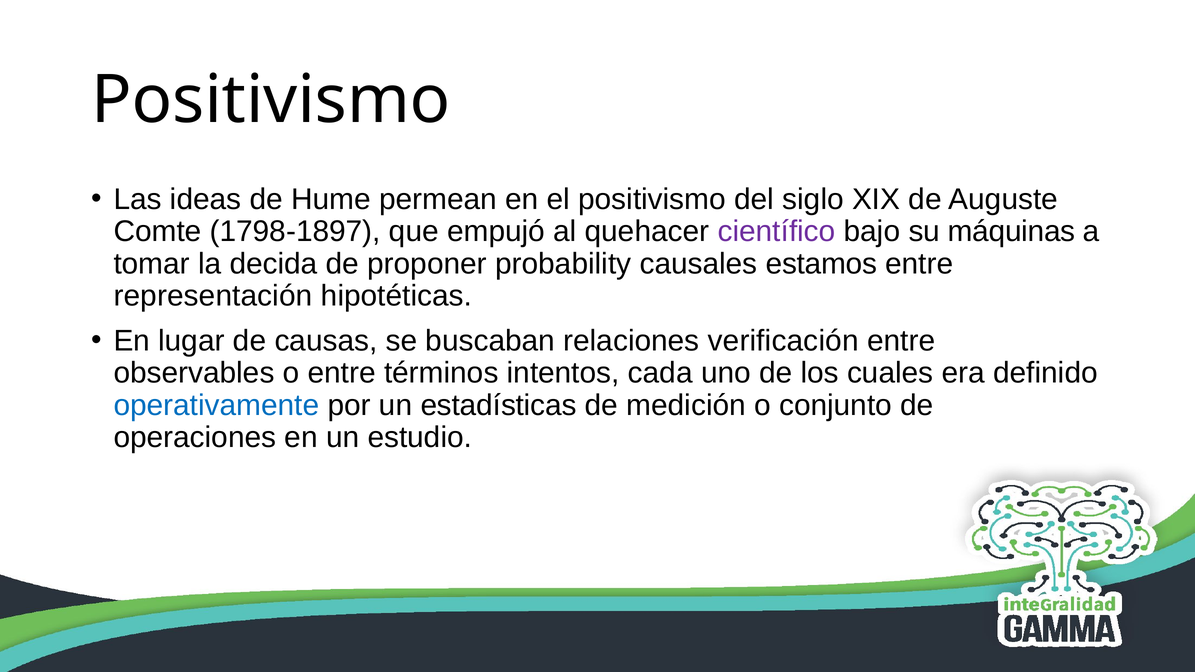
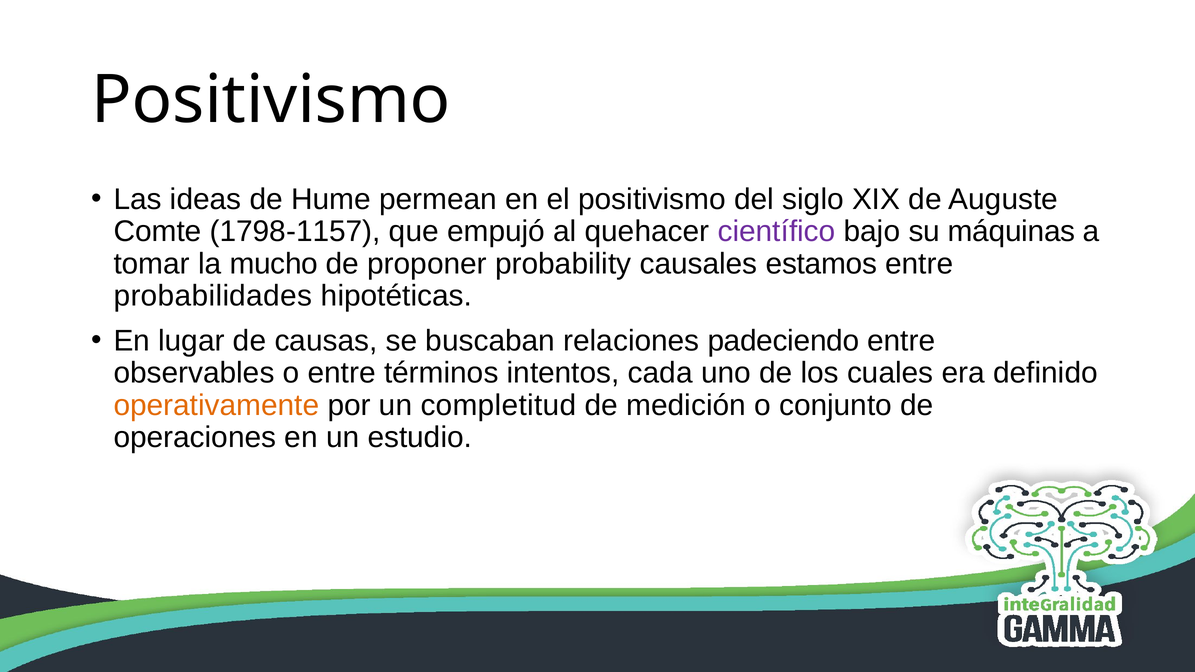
1798-1897: 1798-1897 -> 1798-1157
decida: decida -> mucho
representación: representación -> probabilidades
verificación: verificación -> padeciendo
operativamente colour: blue -> orange
estadísticas: estadísticas -> completitud
